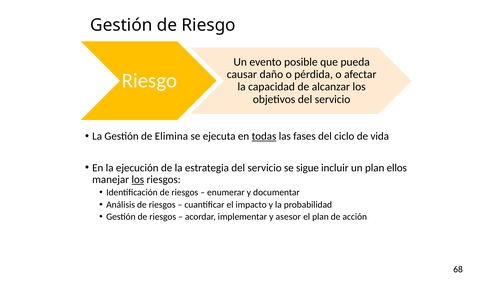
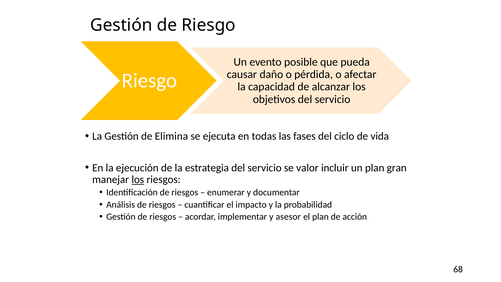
todas underline: present -> none
sigue: sigue -> valor
ellos: ellos -> gran
